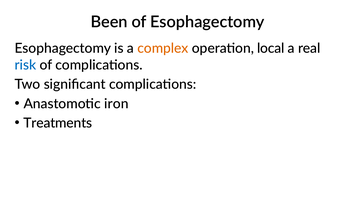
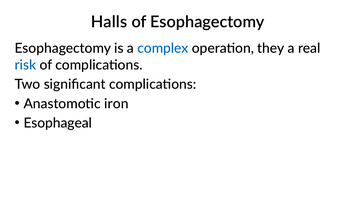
Been: Been -> Halls
complex colour: orange -> blue
local: local -> they
Treatments: Treatments -> Esophageal
